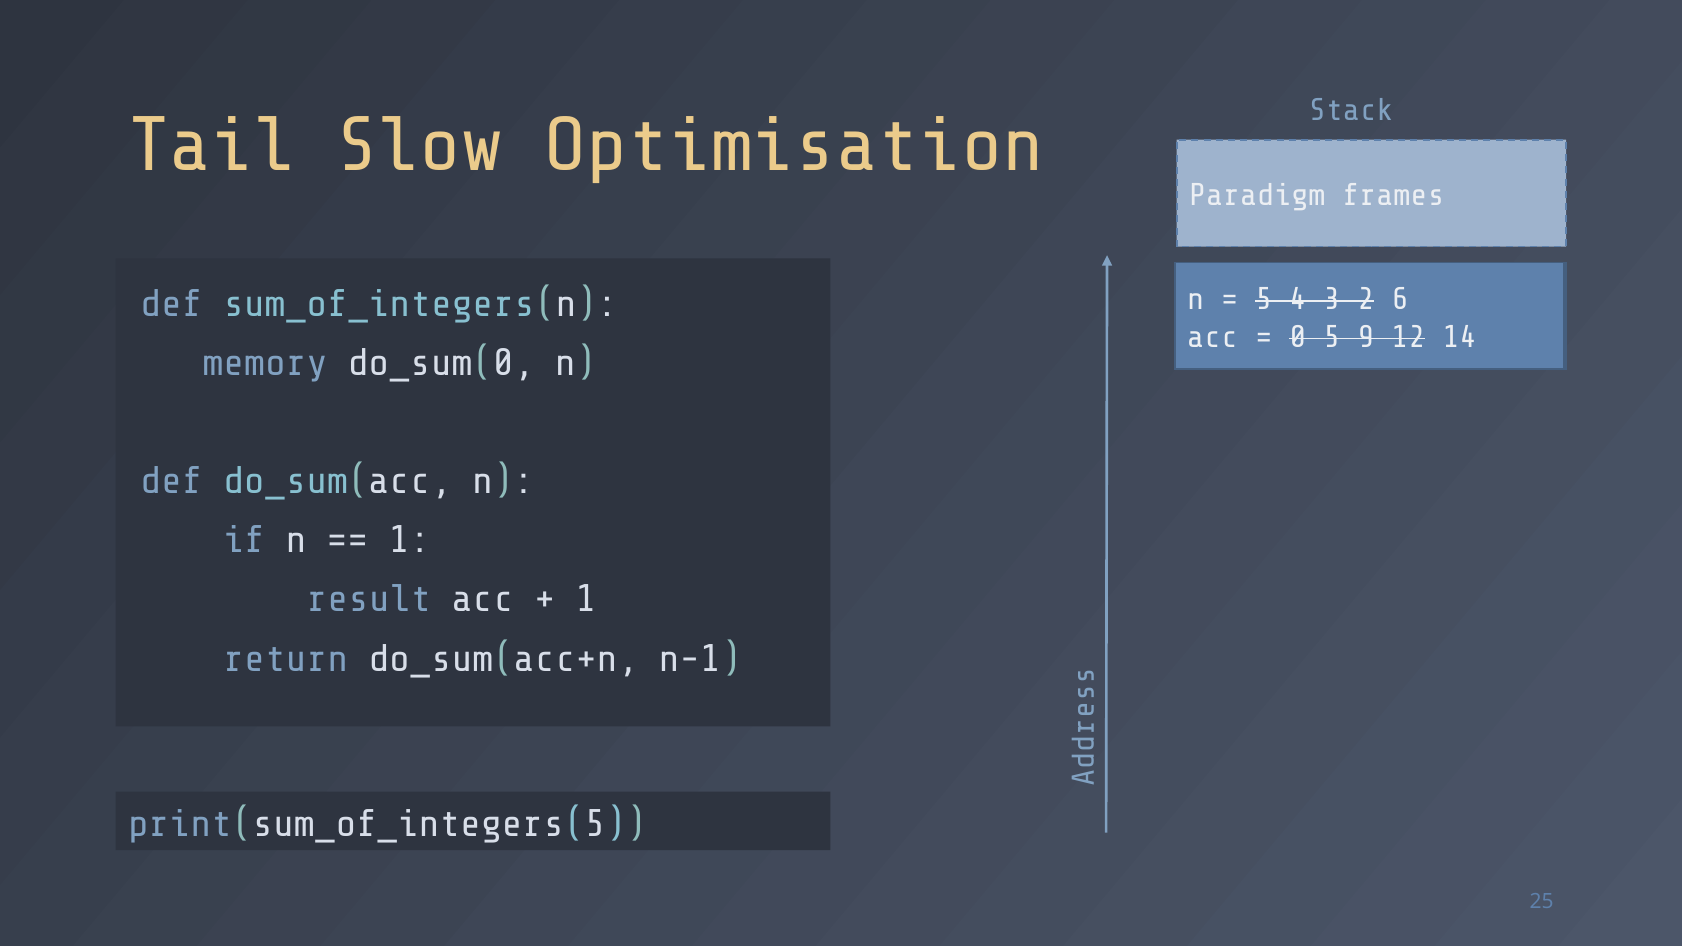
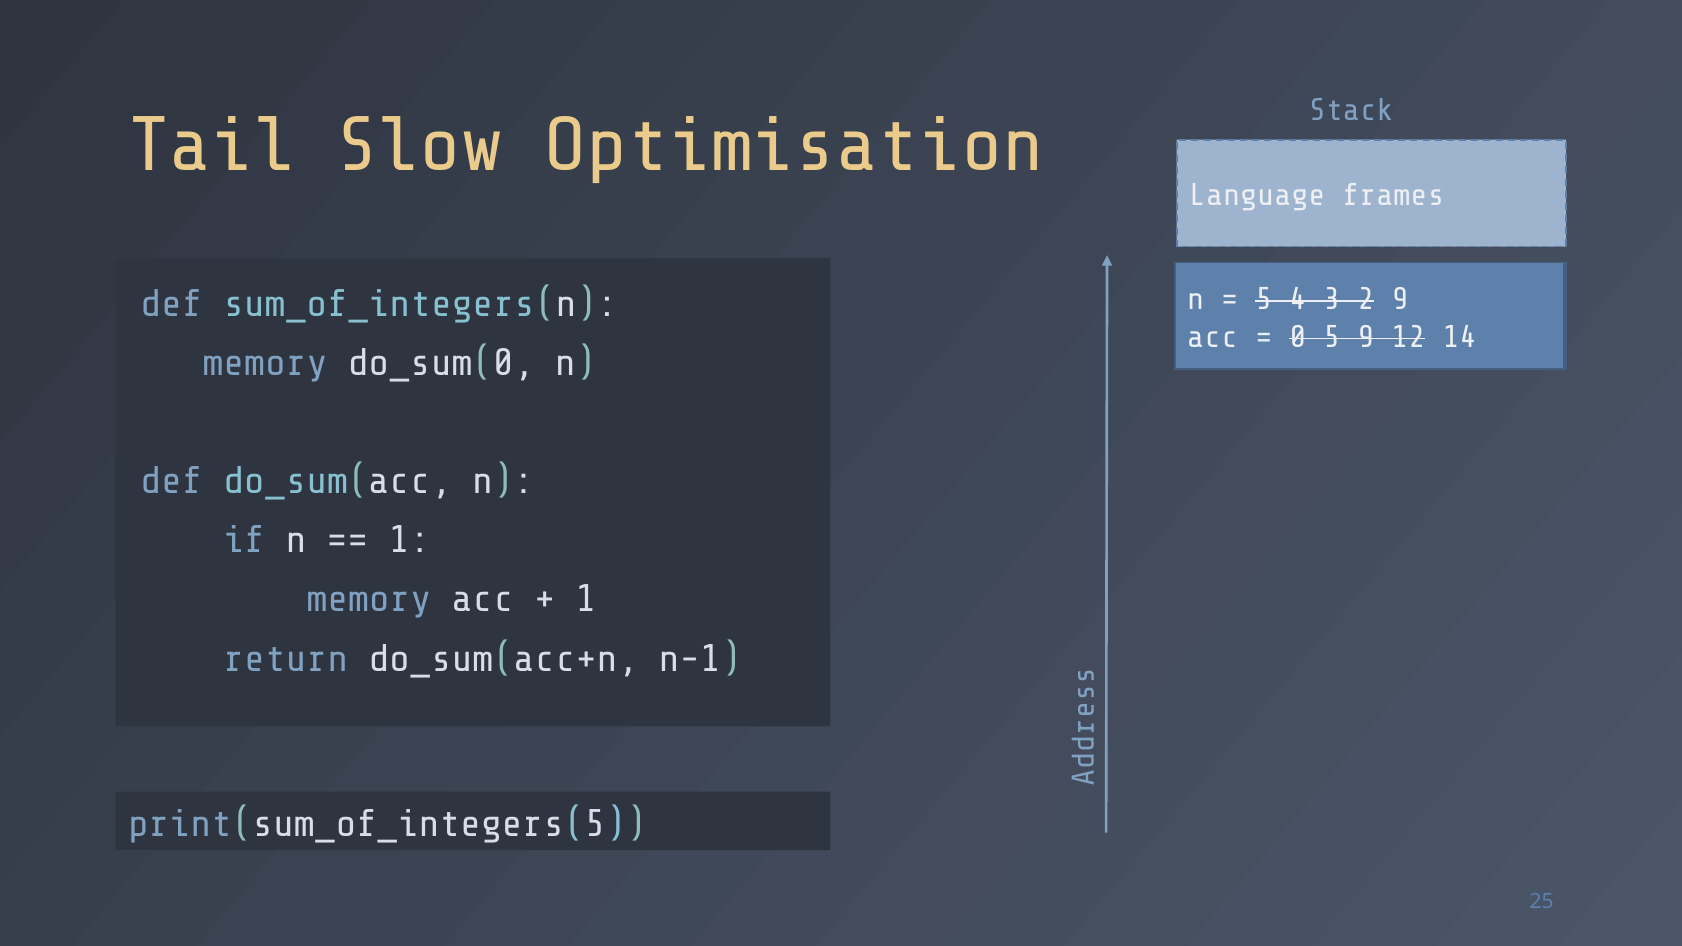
Paradigm: Paradigm -> Language
6 at (1400, 299): 6 -> 9
result at (369, 599): result -> memory
